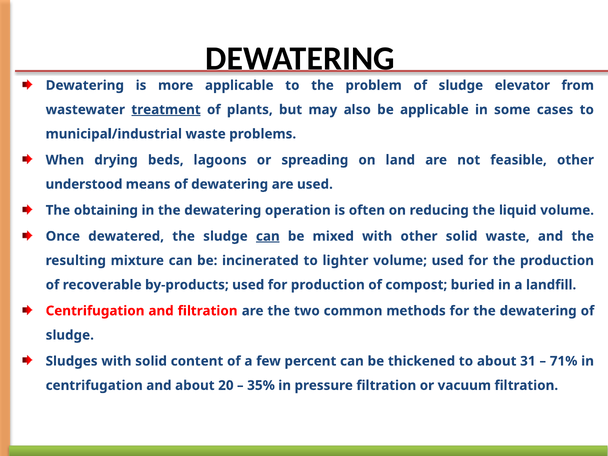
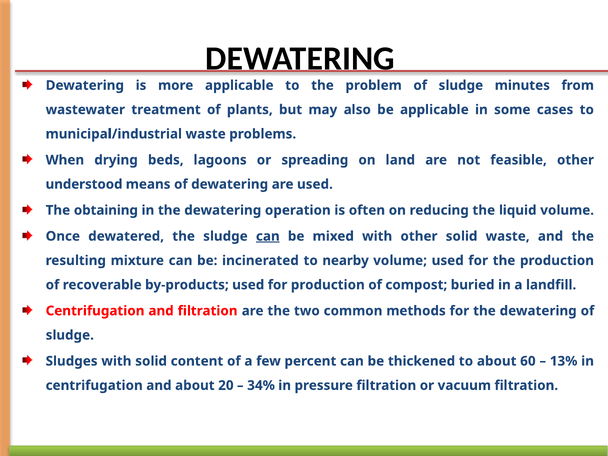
elevator: elevator -> minutes
treatment underline: present -> none
lighter: lighter -> nearby
31: 31 -> 60
71%: 71% -> 13%
35%: 35% -> 34%
